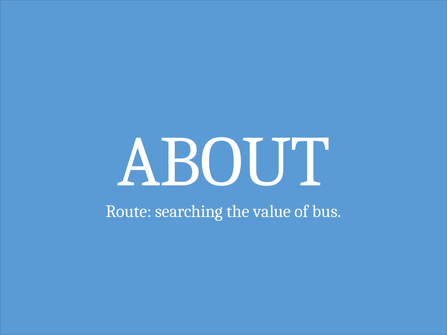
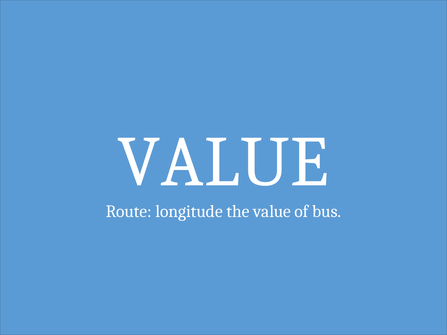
ABOUT at (224, 162): ABOUT -> VALUE
searching: searching -> longitude
